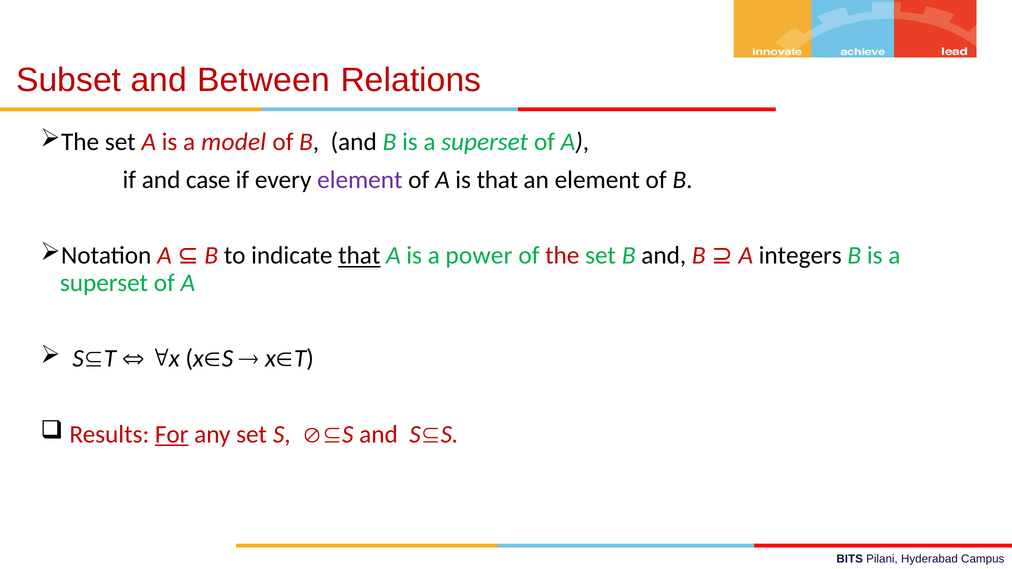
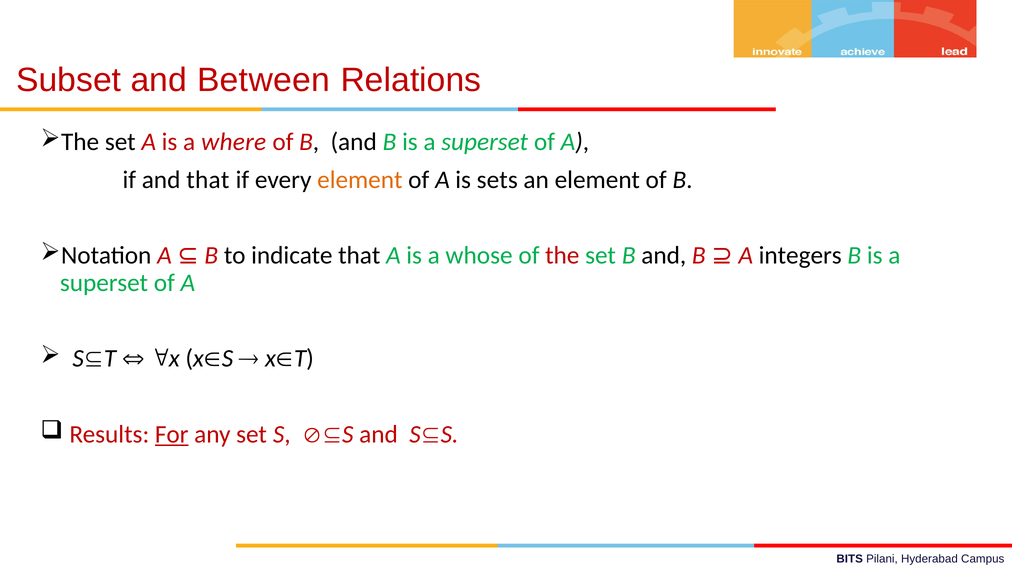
model: model -> where
and case: case -> that
element at (360, 180) colour: purple -> orange
is that: that -> sets
that at (359, 256) underline: present -> none
power: power -> whose
